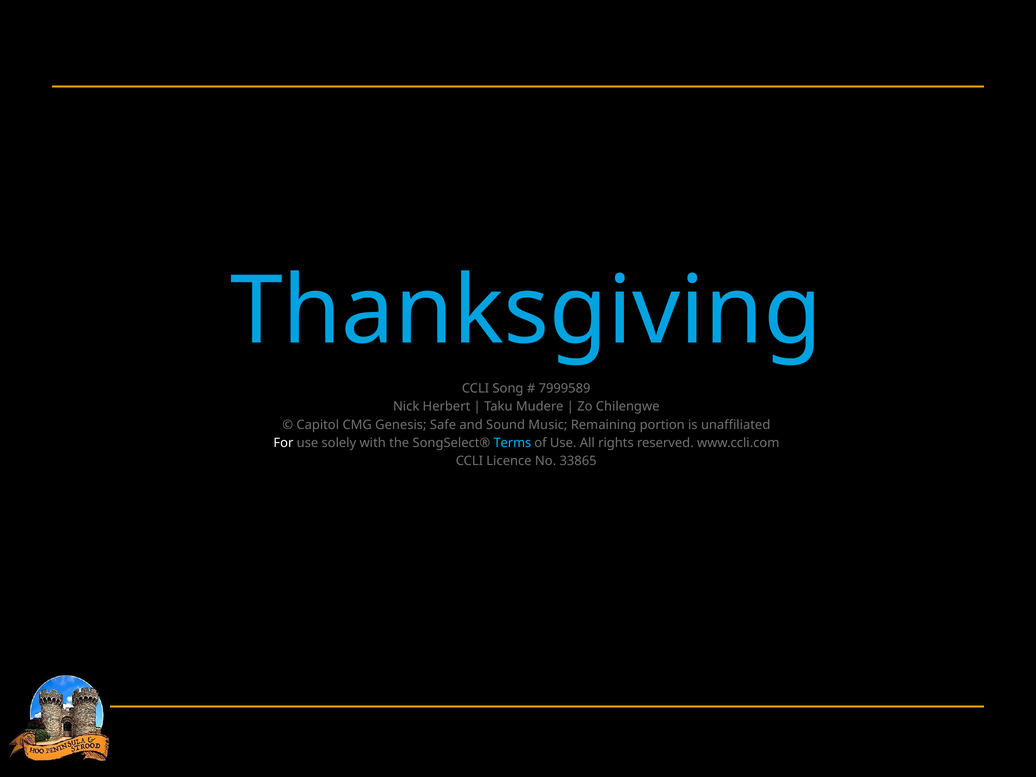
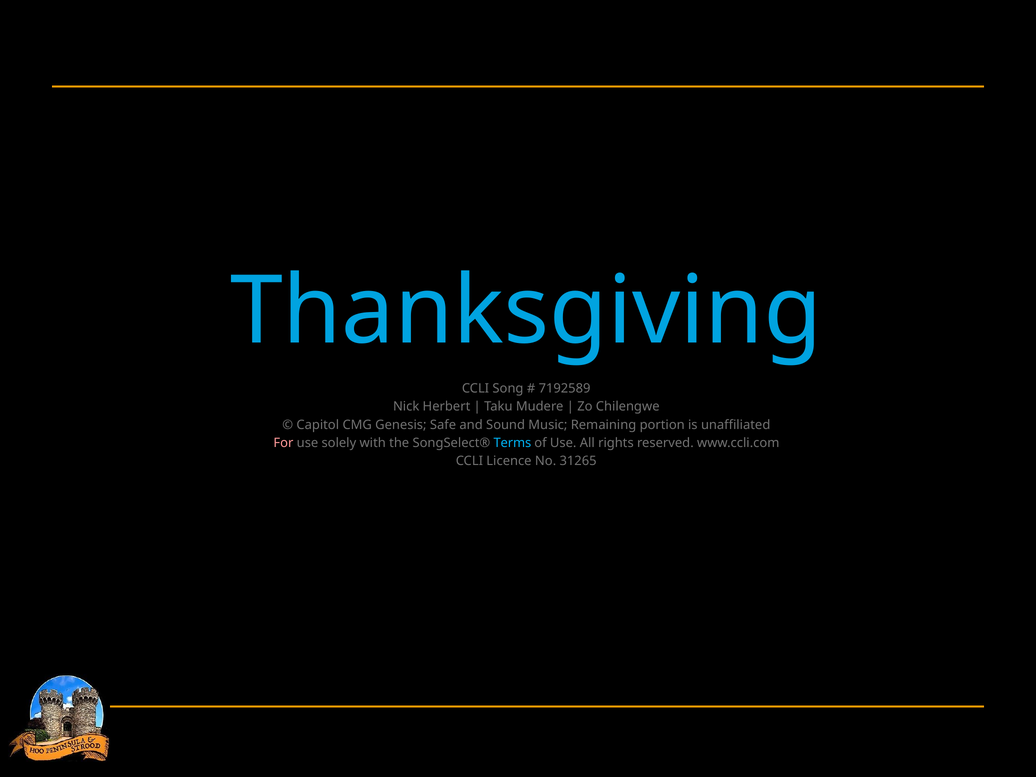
7999589: 7999589 -> 7192589
For colour: white -> pink
33865: 33865 -> 31265
